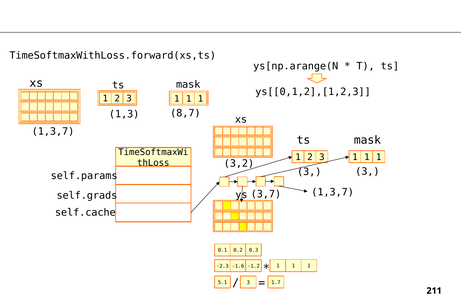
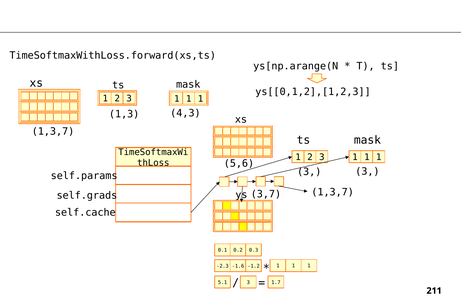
8,7: 8,7 -> 4,3
3,2: 3,2 -> 5,6
